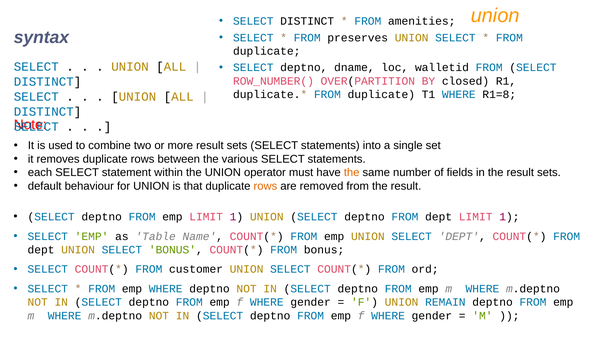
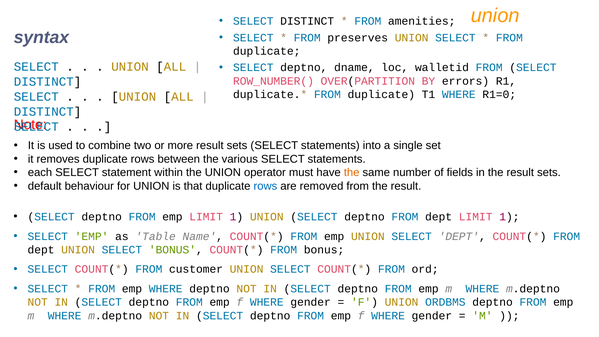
closed: closed -> errors
R1=8: R1=8 -> R1=0
rows at (265, 186) colour: orange -> blue
REMAIN: REMAIN -> ORDBMS
